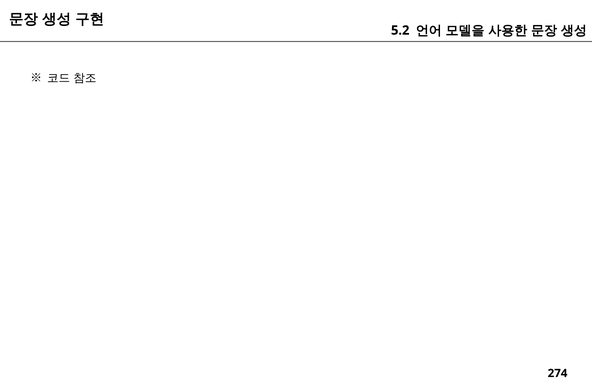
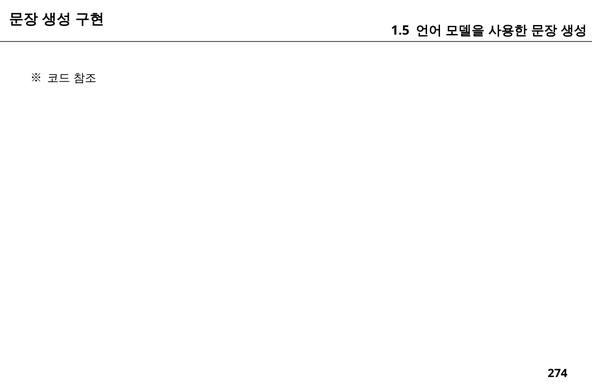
5.2: 5.2 -> 1.5
